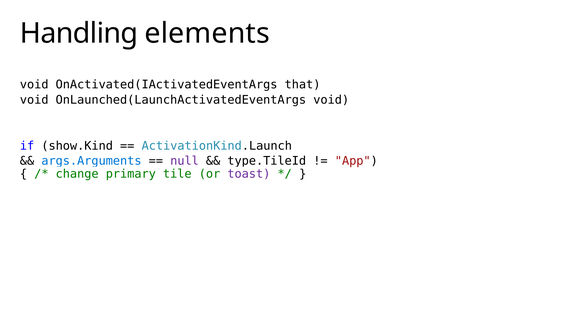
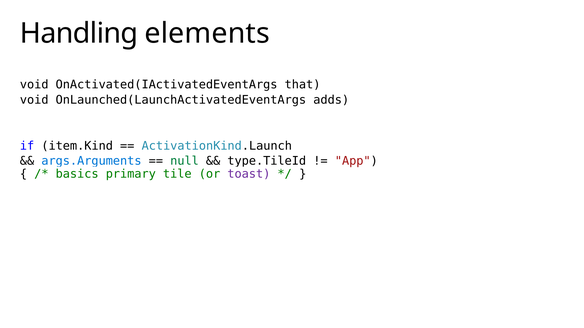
OnLaunched(LaunchActivatedEventArgs void: void -> adds
show.Kind: show.Kind -> item.Kind
null colour: purple -> green
change: change -> basics
